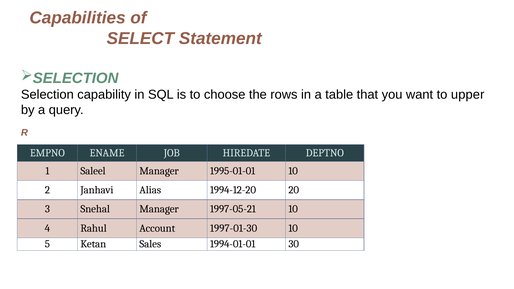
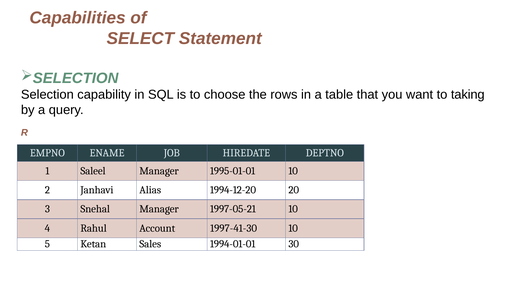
upper: upper -> taking
1997-01-30: 1997-01-30 -> 1997-41-30
